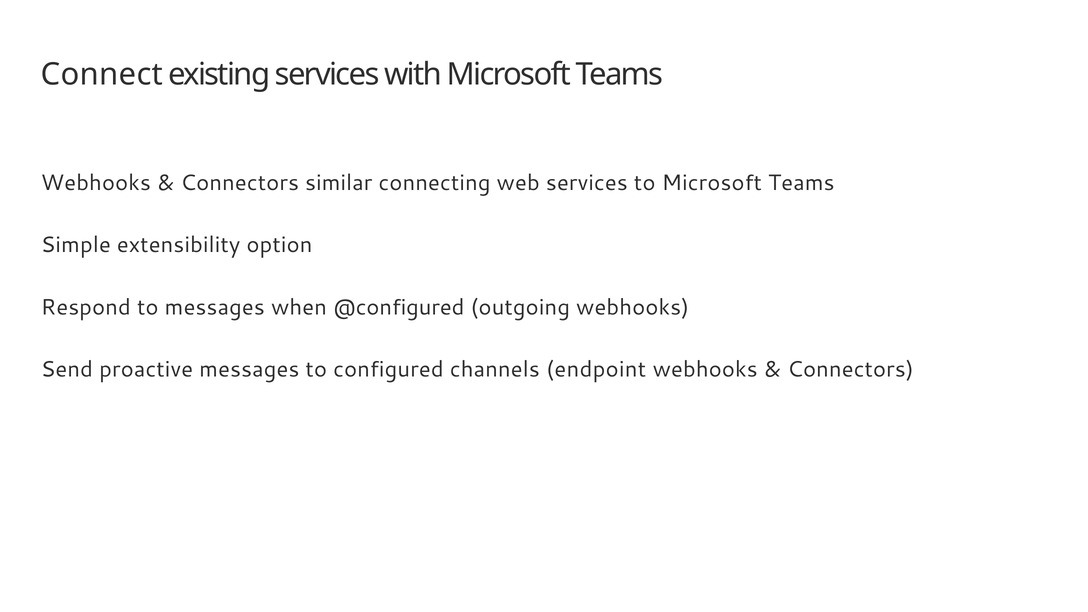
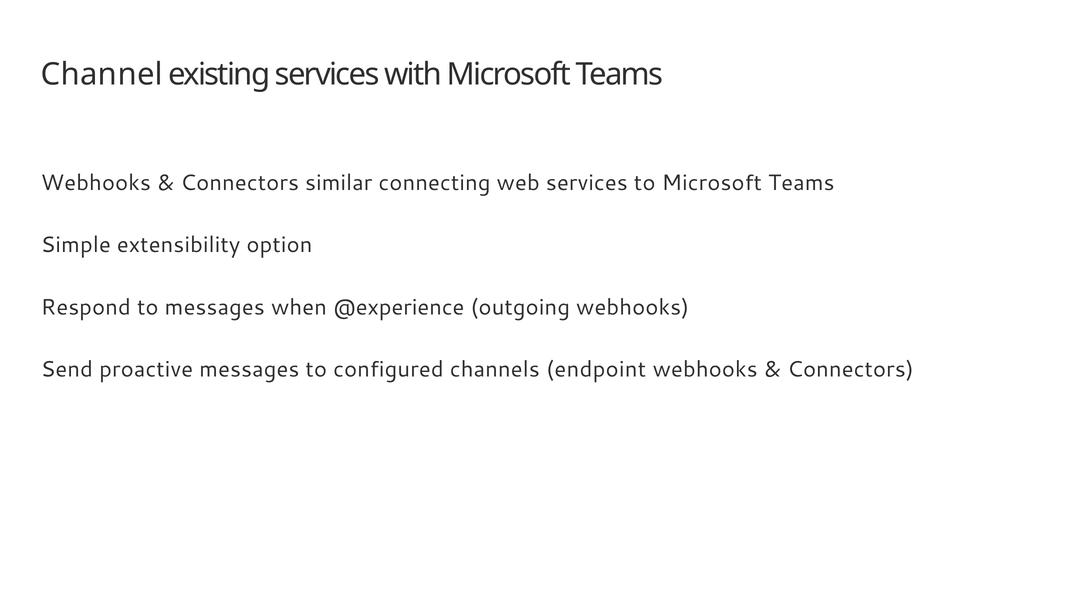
Connect: Connect -> Channel
@configured: @configured -> @experience
